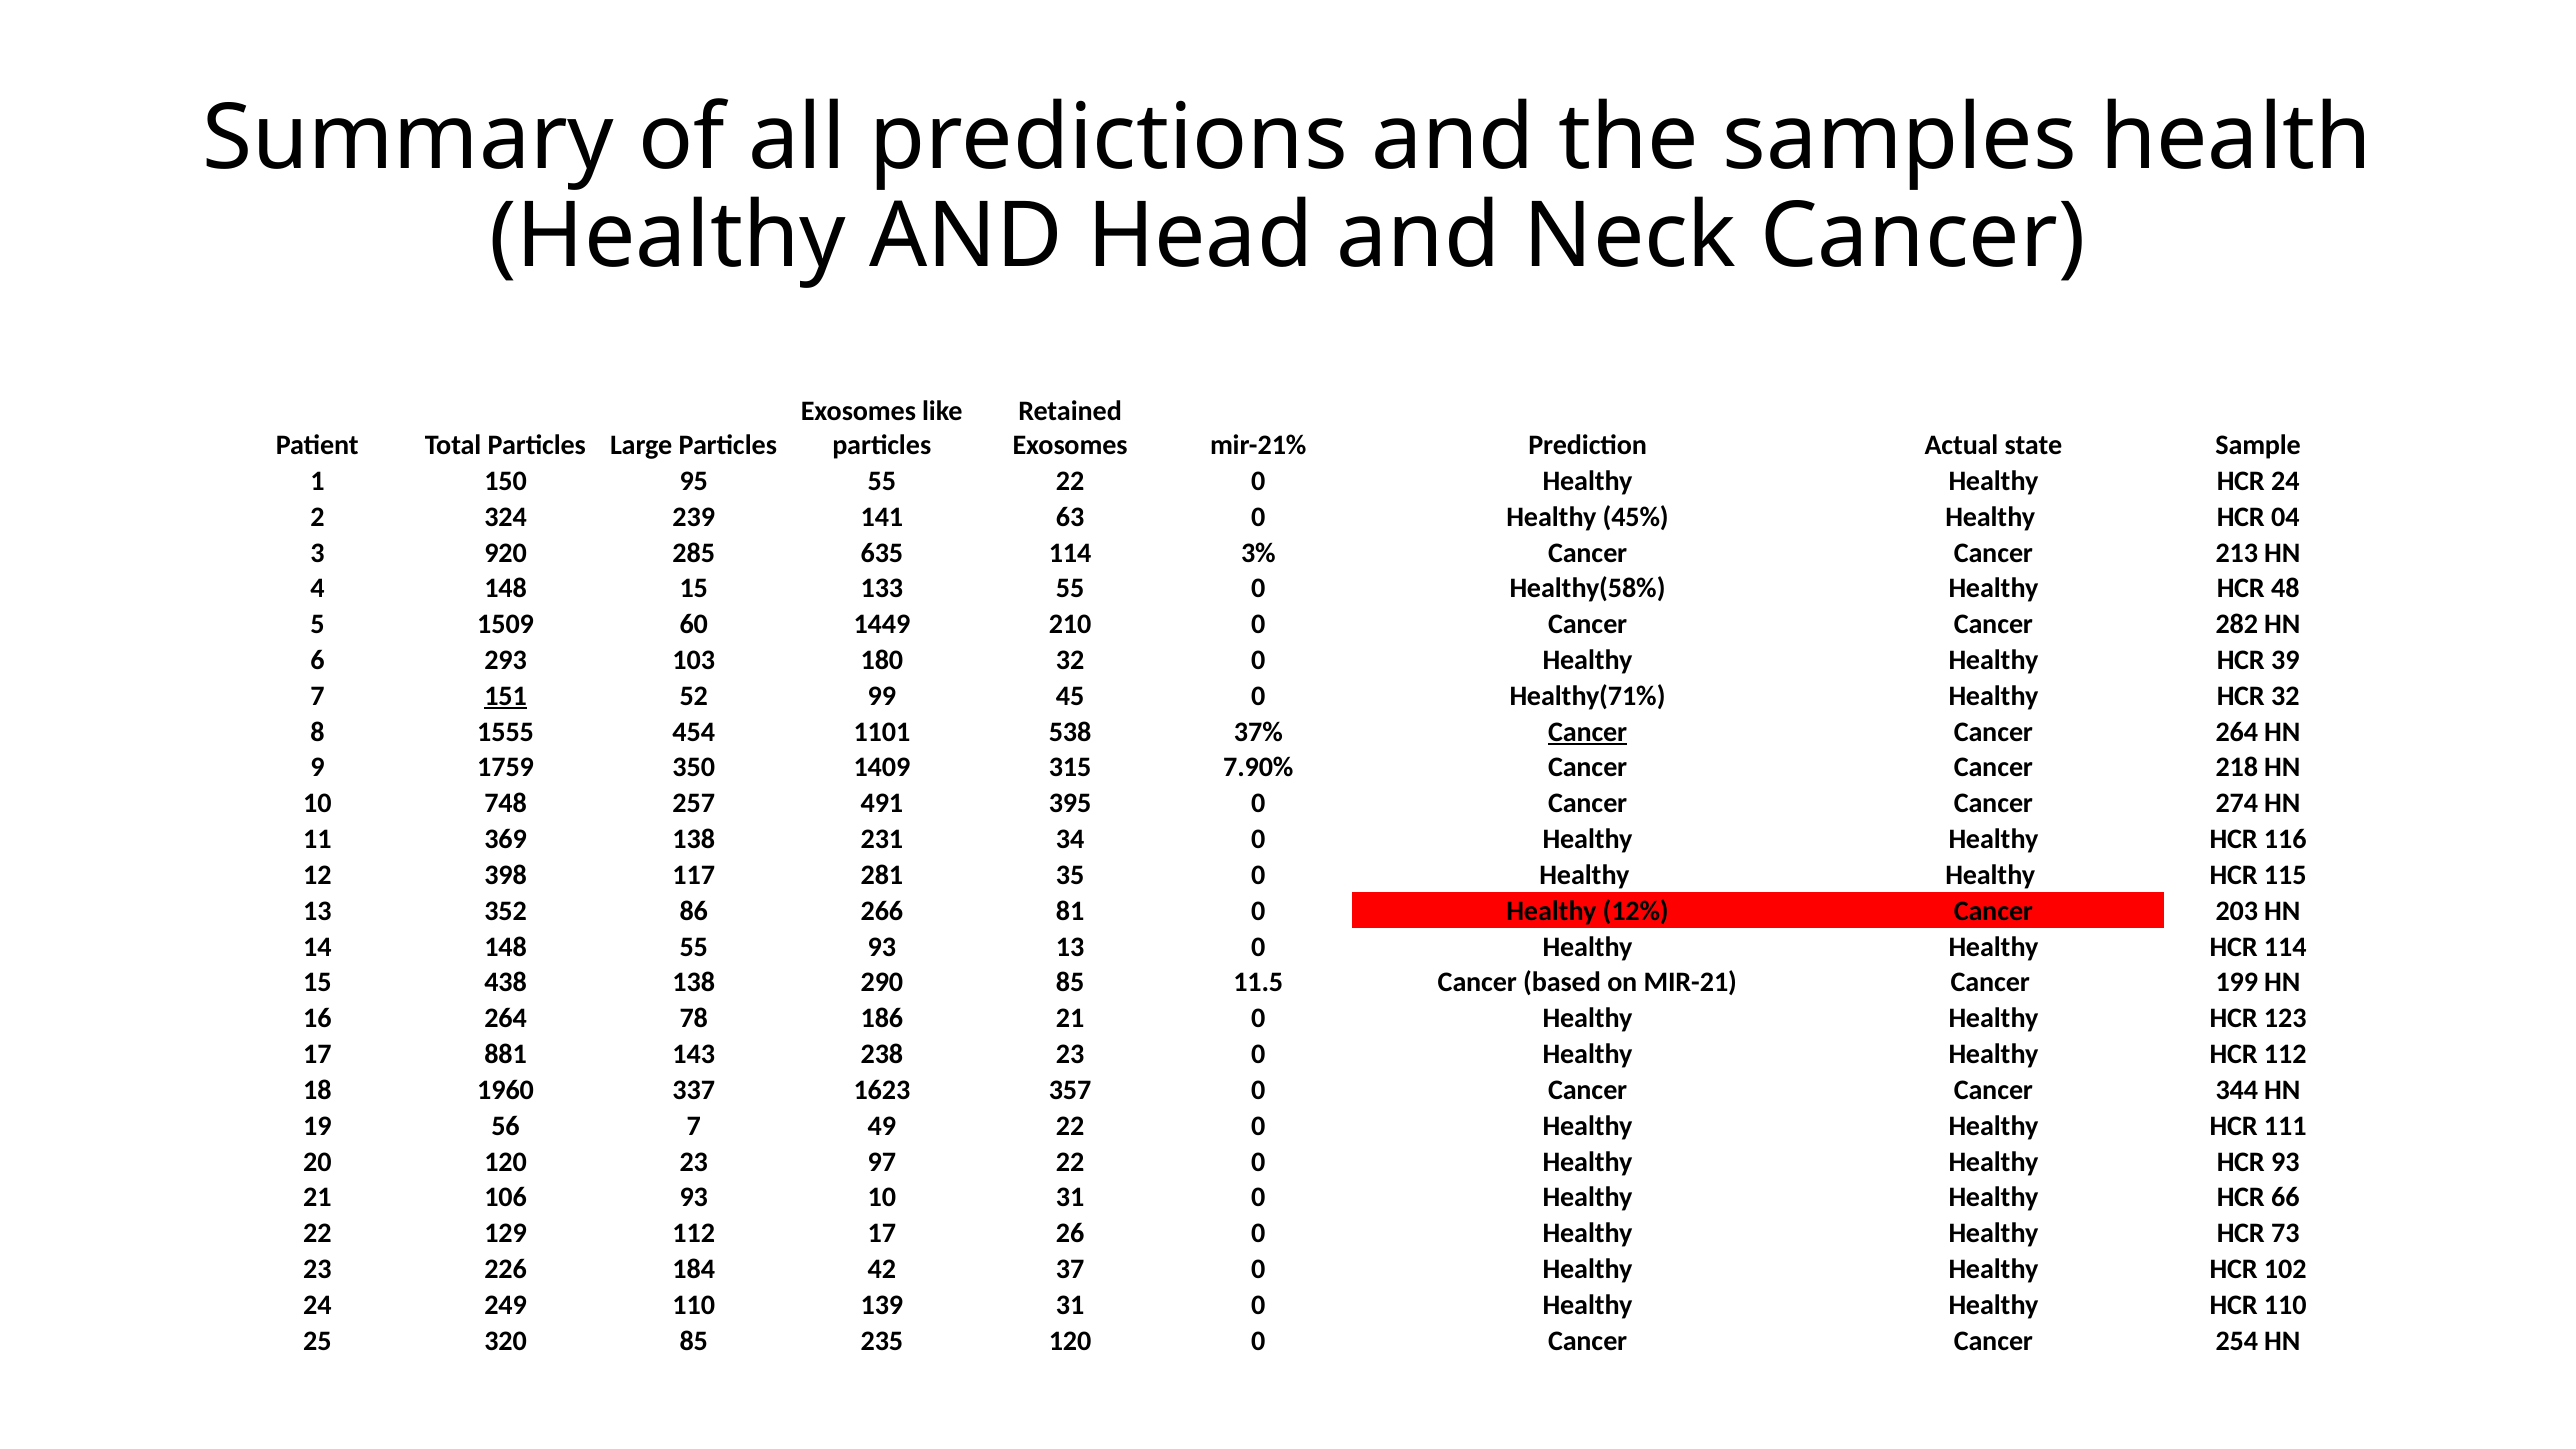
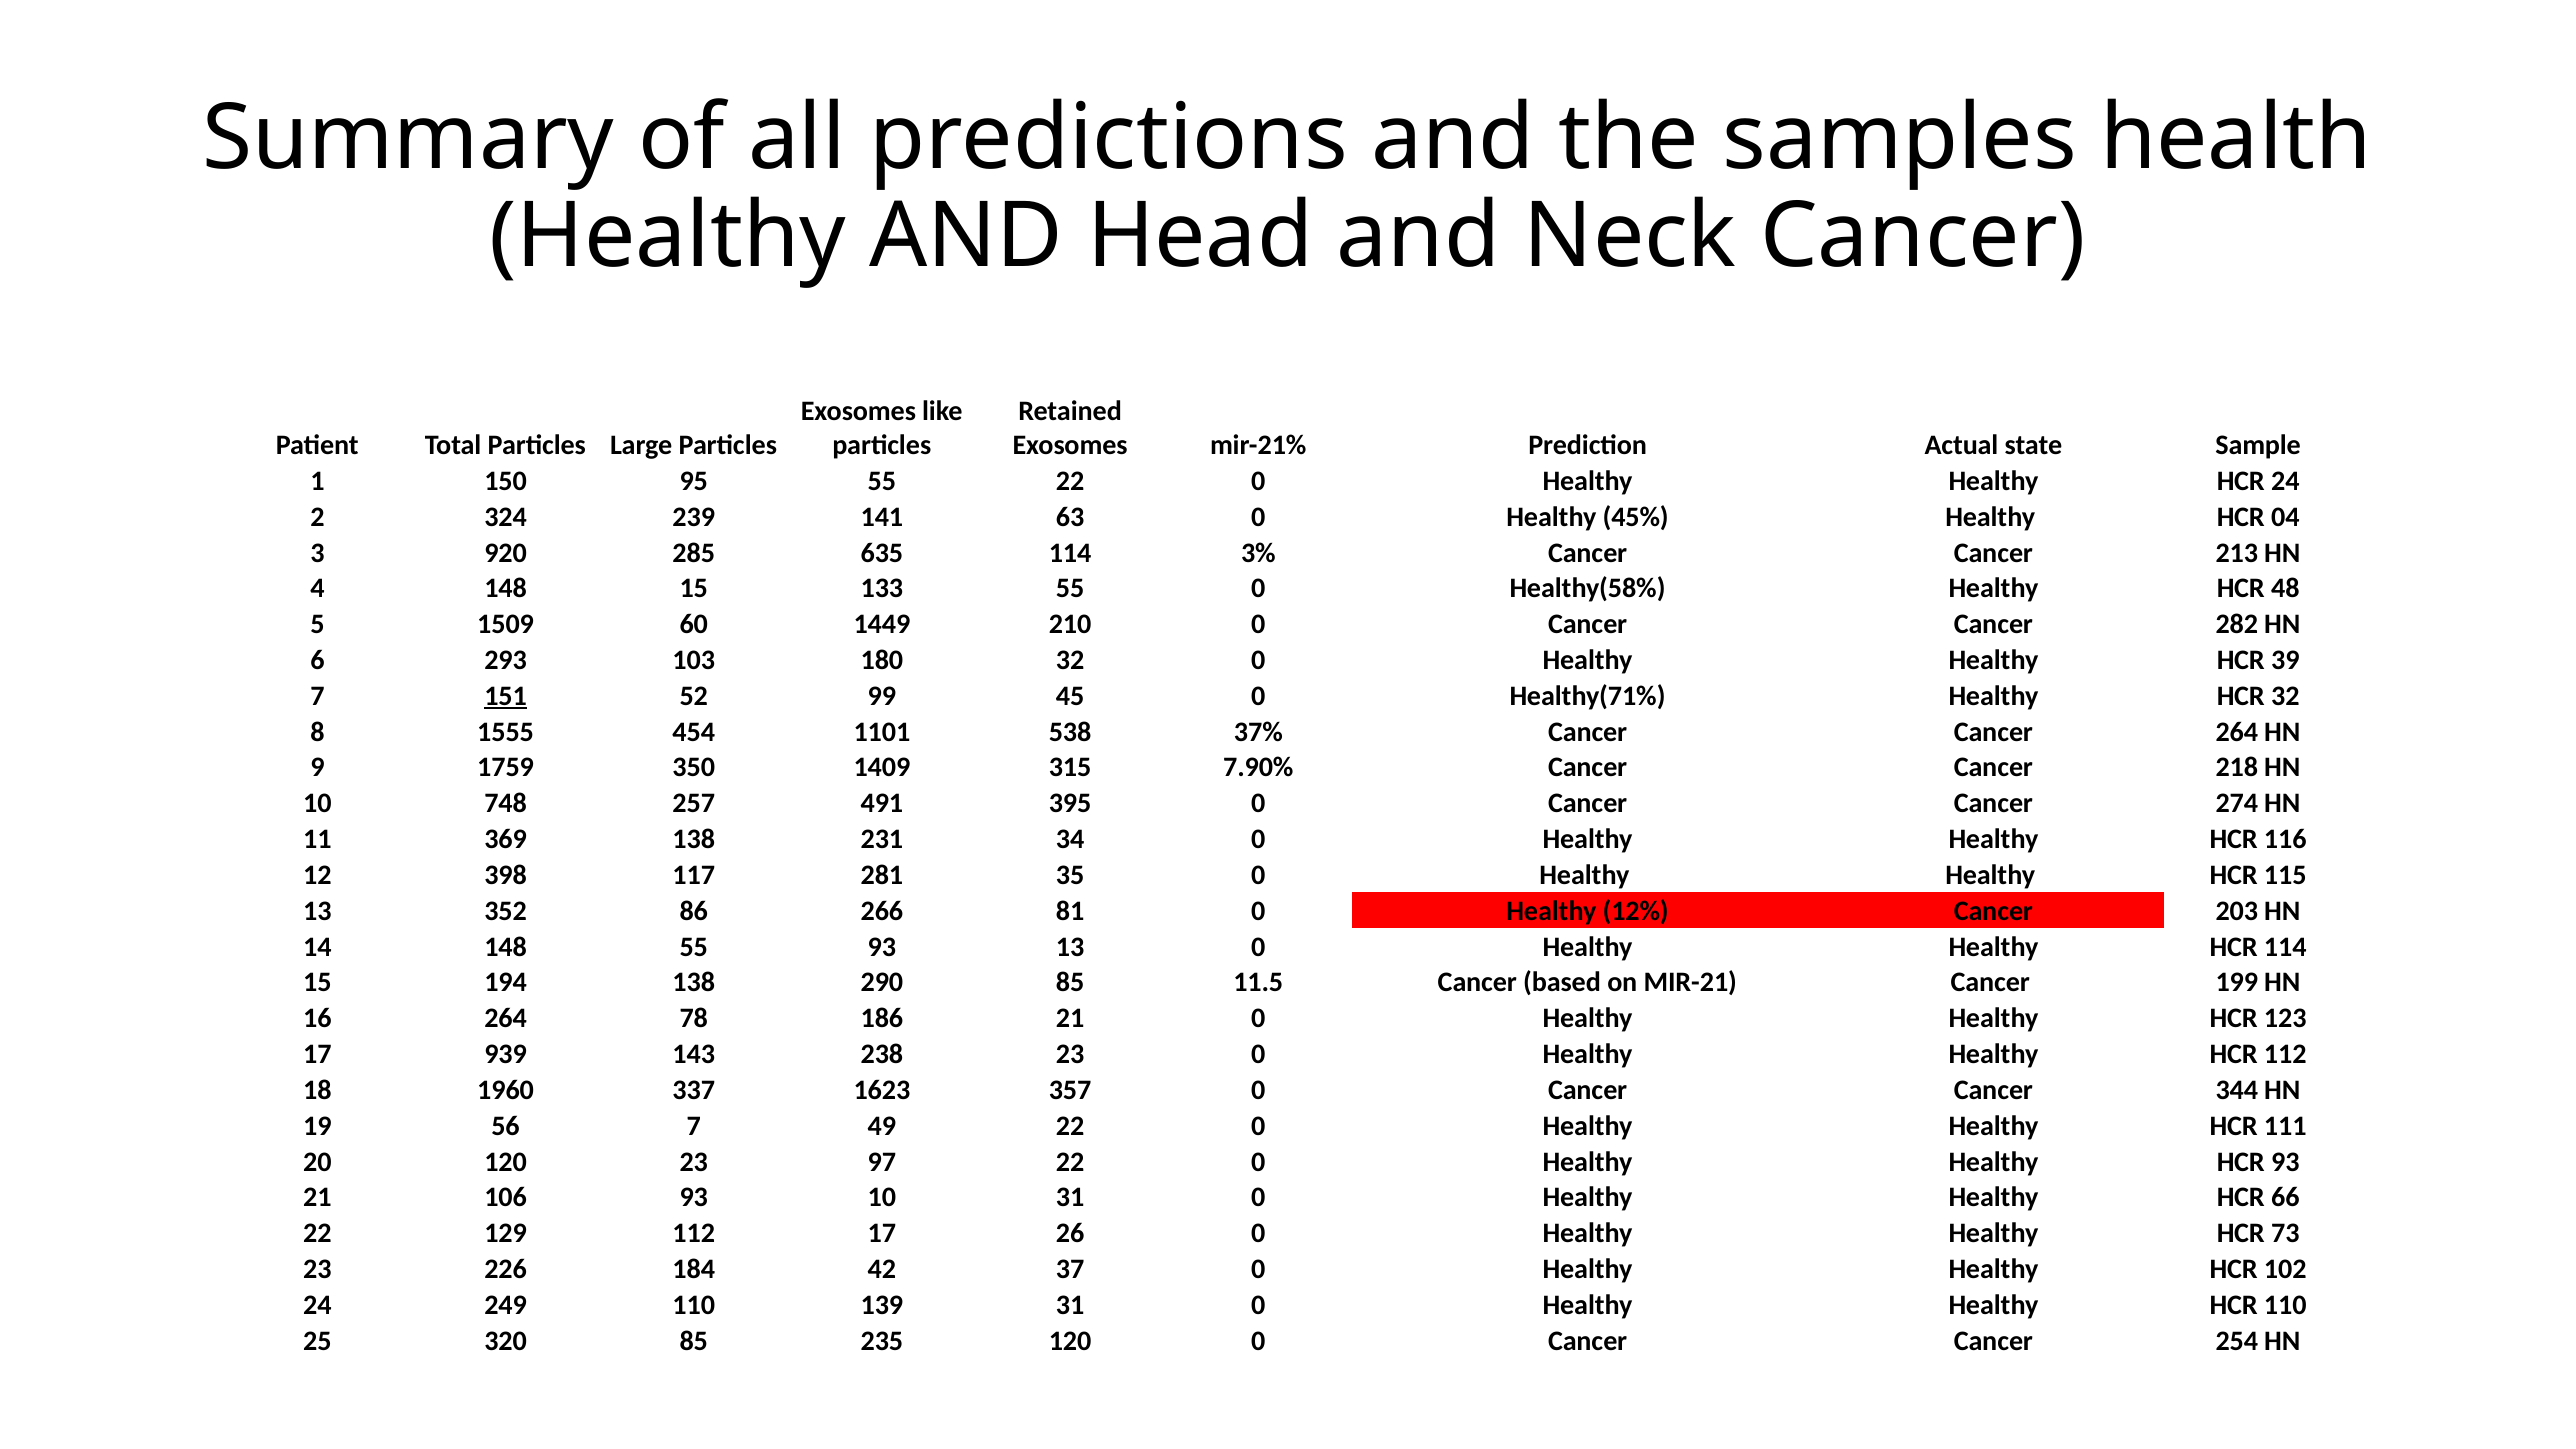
Cancer at (1588, 732) underline: present -> none
438: 438 -> 194
881: 881 -> 939
